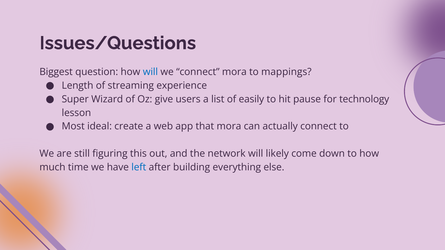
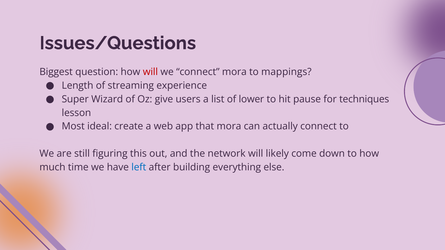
will at (150, 72) colour: blue -> red
easily: easily -> lower
technology: technology -> techniques
